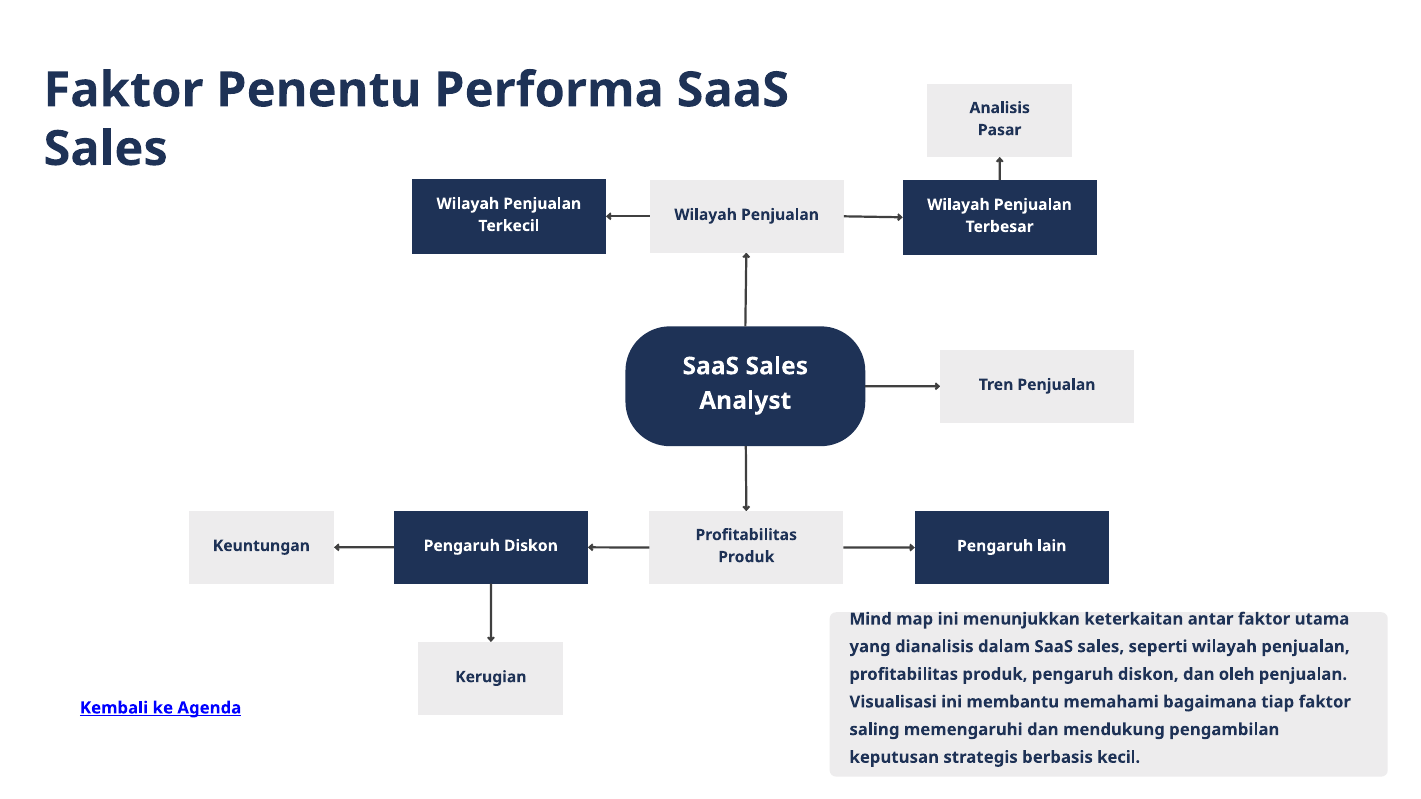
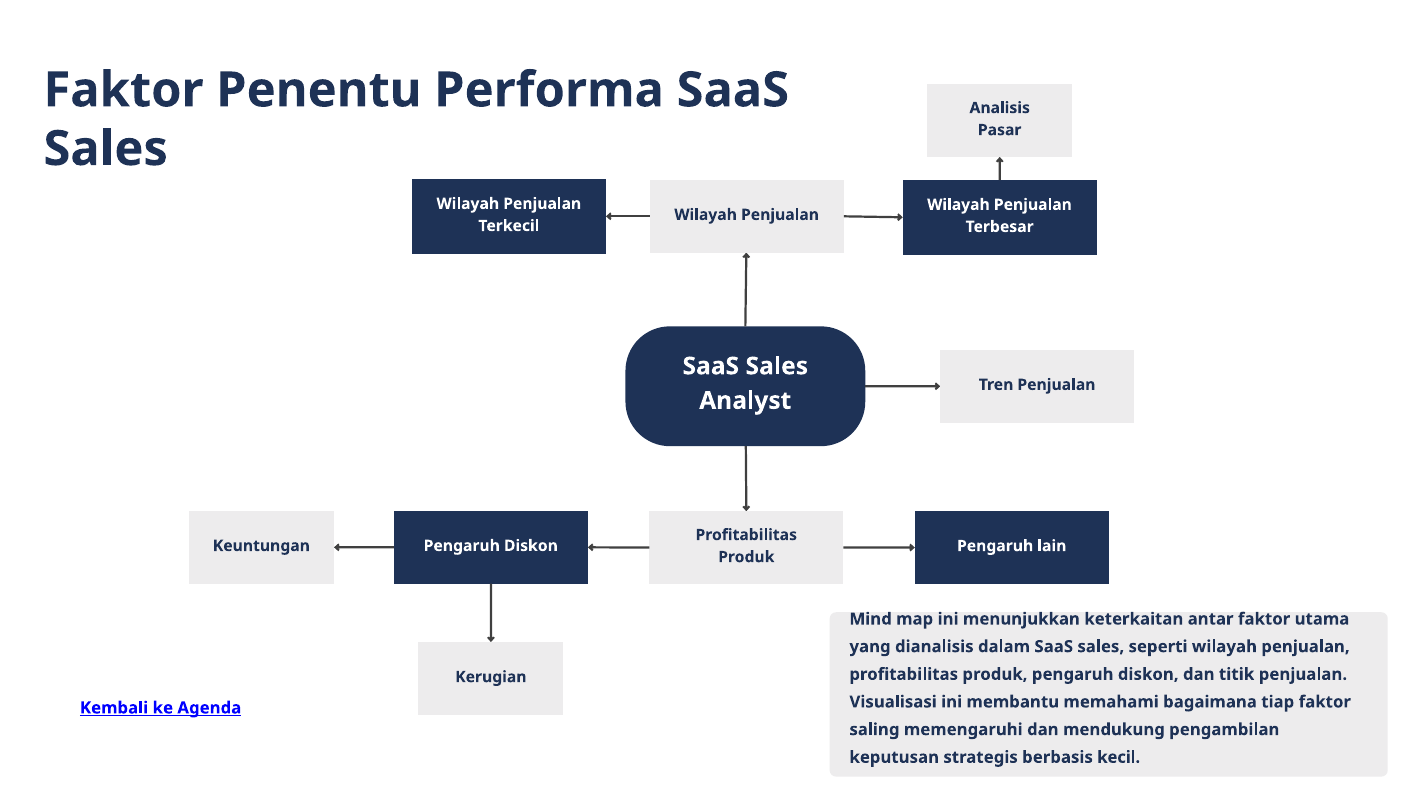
oleh: oleh -> titik
